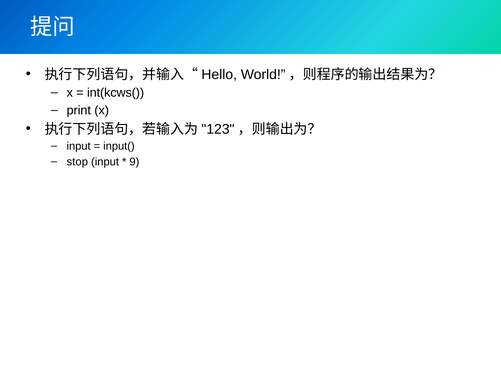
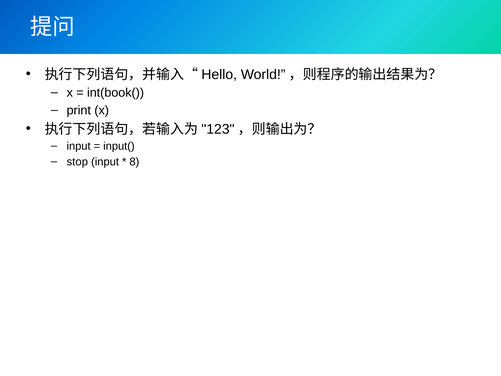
int(kcws(: int(kcws( -> int(book(
9: 9 -> 8
